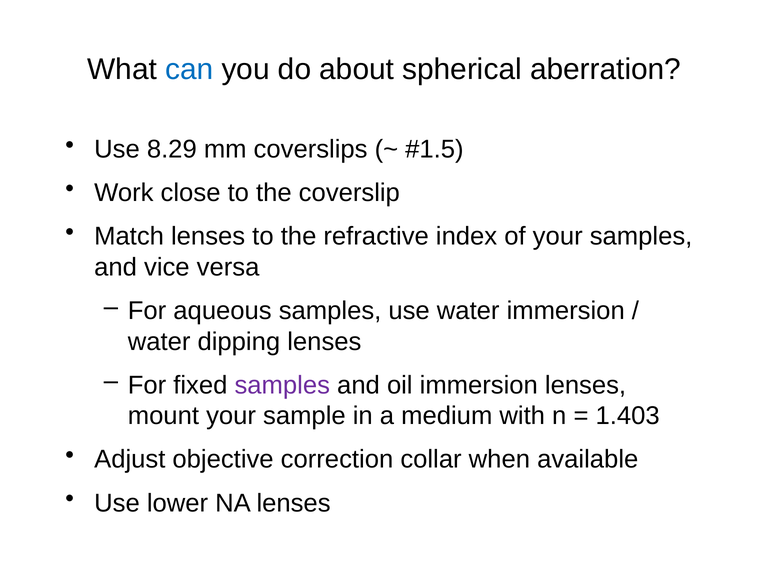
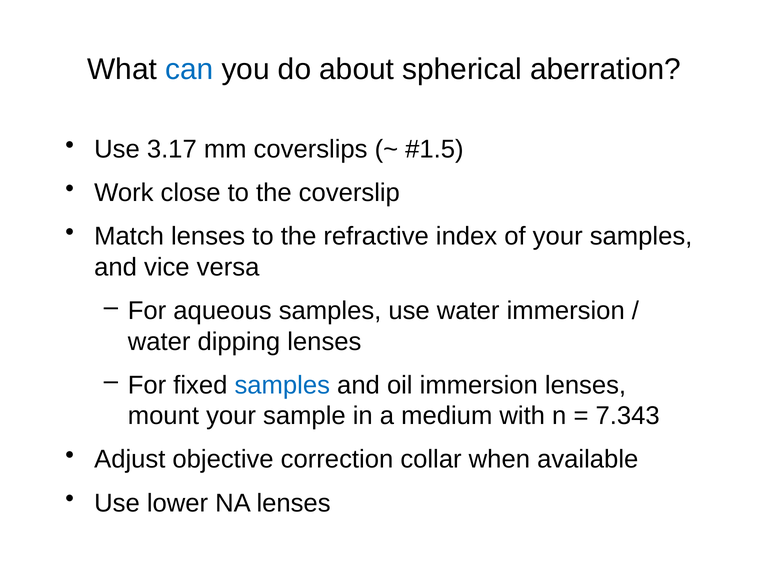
8.29: 8.29 -> 3.17
samples at (282, 385) colour: purple -> blue
1.403: 1.403 -> 7.343
